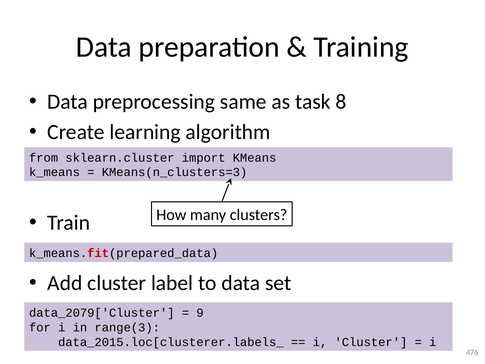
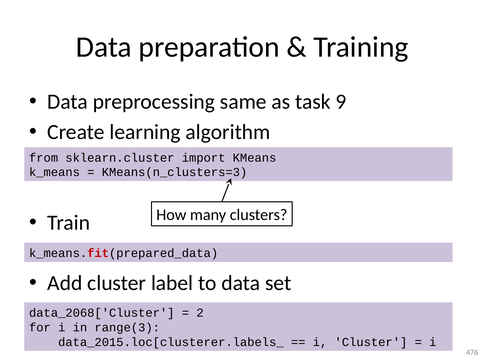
8: 8 -> 9
data_2079['Cluster: data_2079['Cluster -> data_2068['Cluster
9: 9 -> 2
